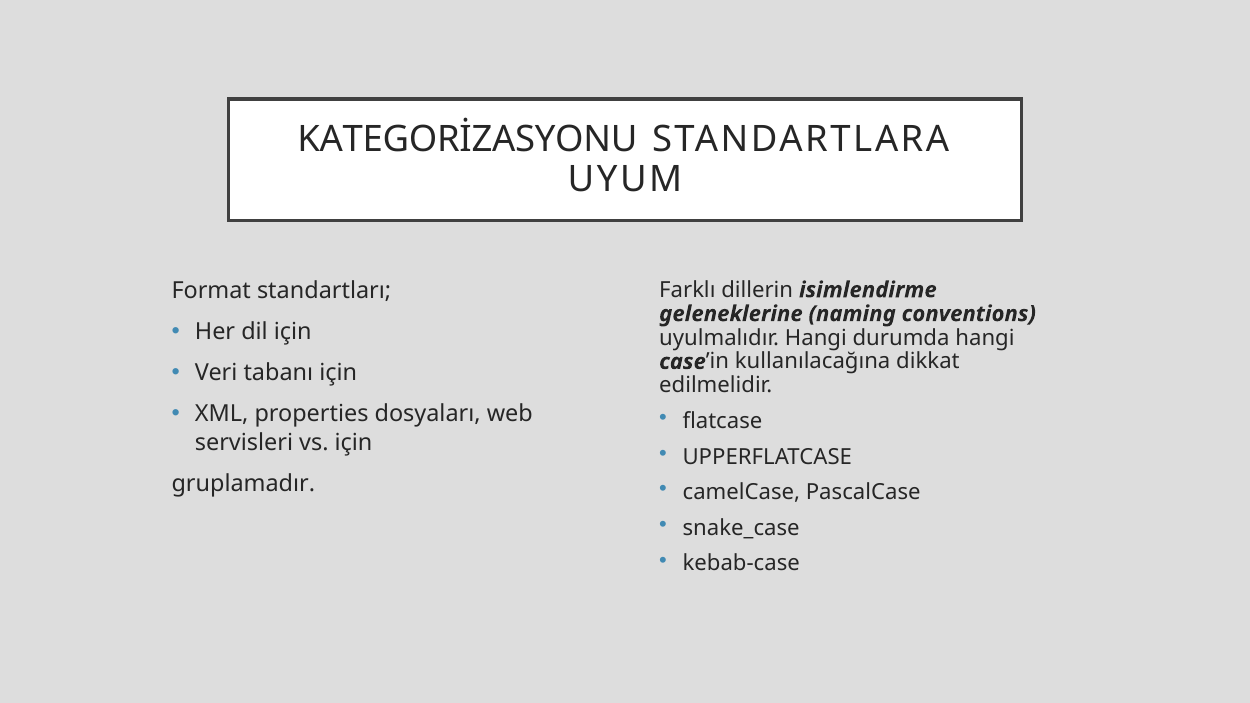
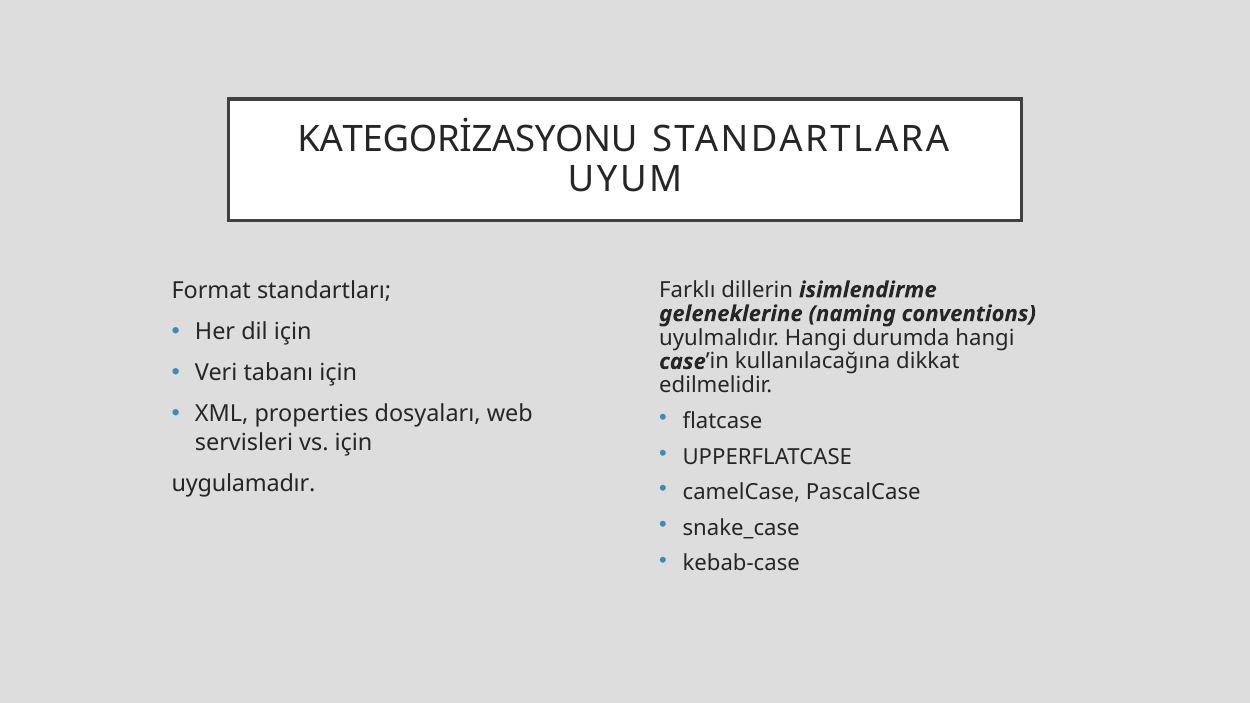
gruplamadır: gruplamadır -> uygulamadır
